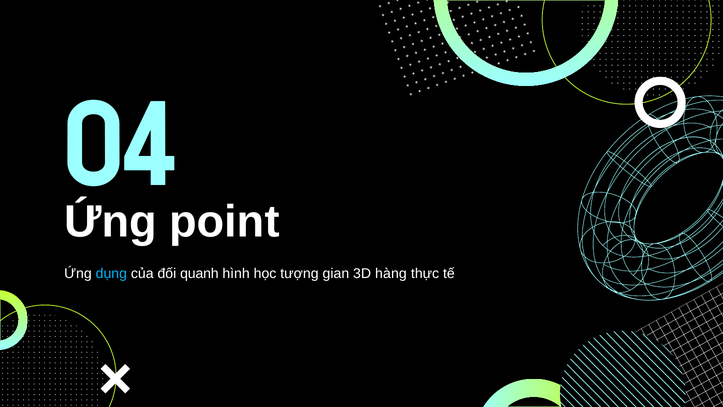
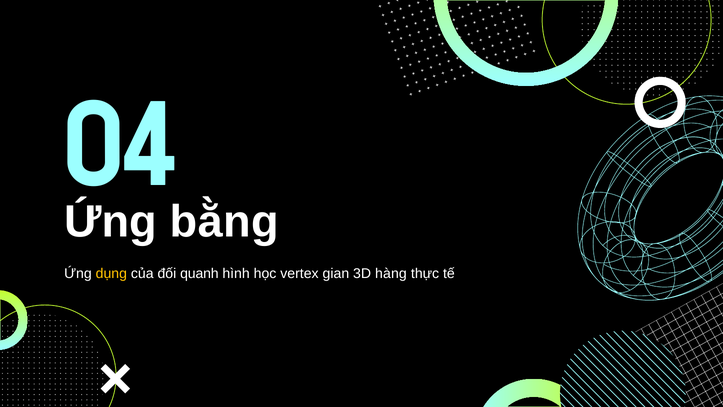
point: point -> bằng
dụng colour: light blue -> yellow
tượng: tượng -> vertex
